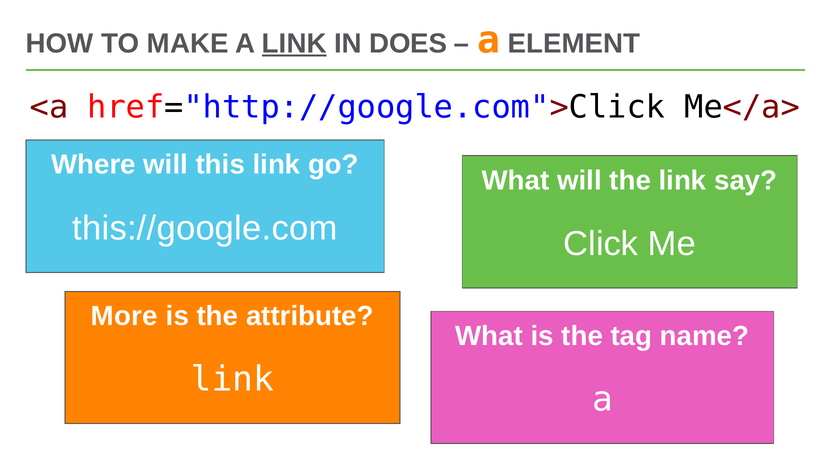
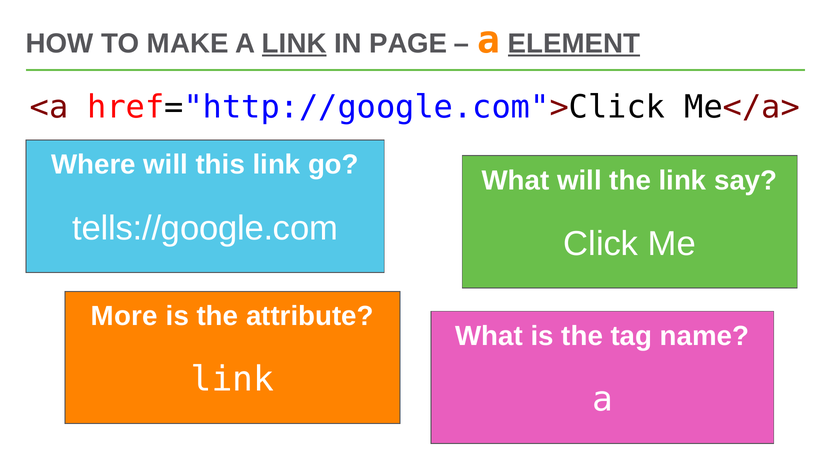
DOES: DOES -> PAGE
ELEMENT underline: none -> present
this://google.com: this://google.com -> tells://google.com
